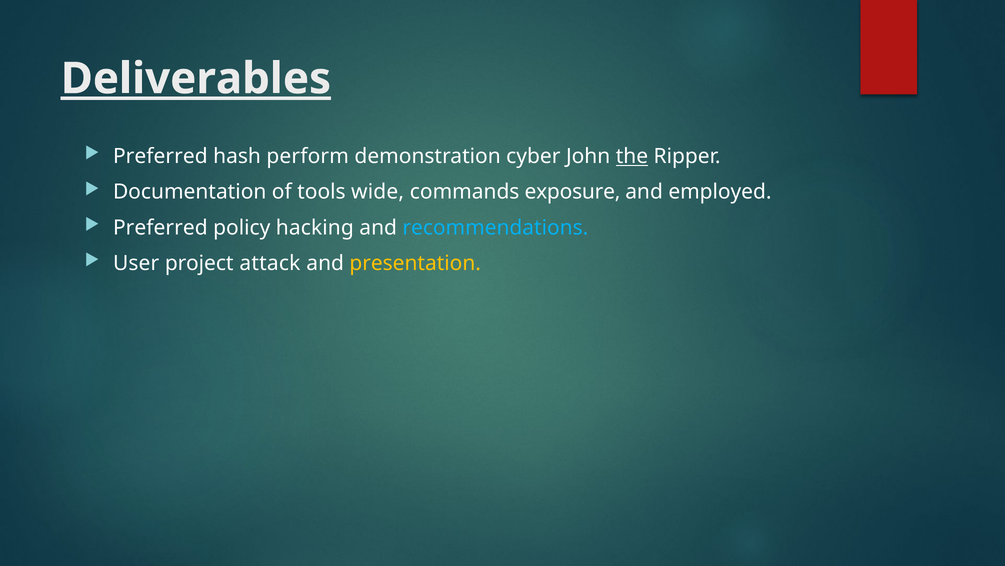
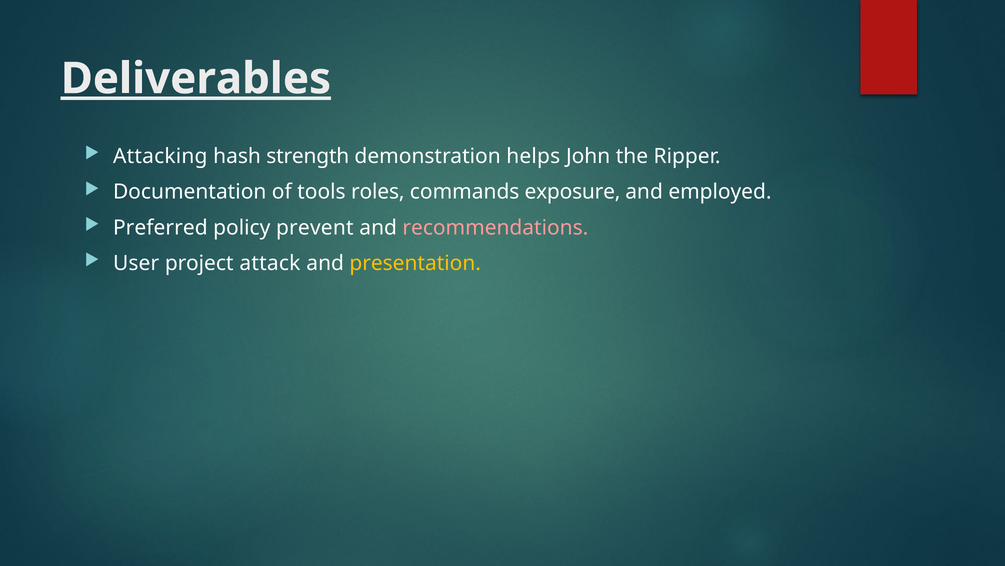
Preferred at (160, 156): Preferred -> Attacking
perform: perform -> strength
cyber: cyber -> helps
the underline: present -> none
wide: wide -> roles
hacking: hacking -> prevent
recommendations colour: light blue -> pink
